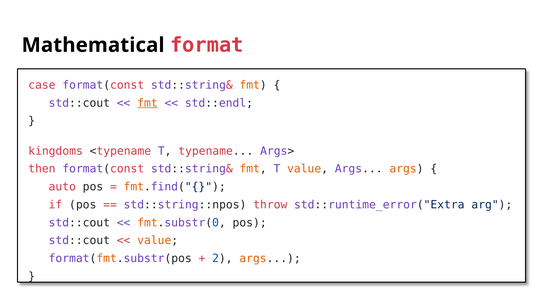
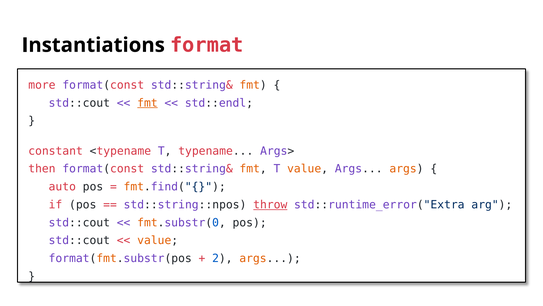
Mathematical: Mathematical -> Instantiations
case: case -> more
kingdoms: kingdoms -> constant
throw underline: none -> present
